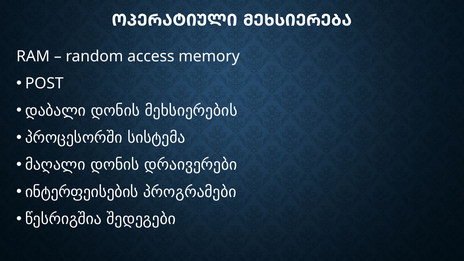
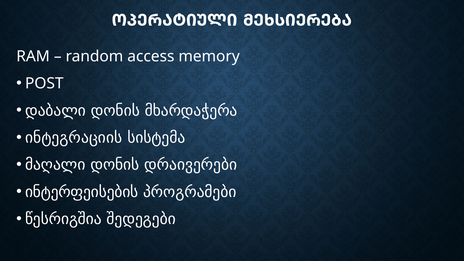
მეხსიერების: მეხსიერების -> მხარდაჭერა
პროცესორში: პროცესორში -> ინტეგრაციის
